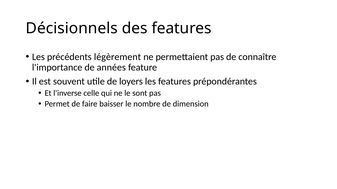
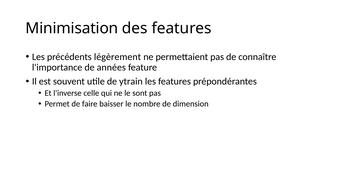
Décisionnels: Décisionnels -> Minimisation
loyers: loyers -> ytrain
